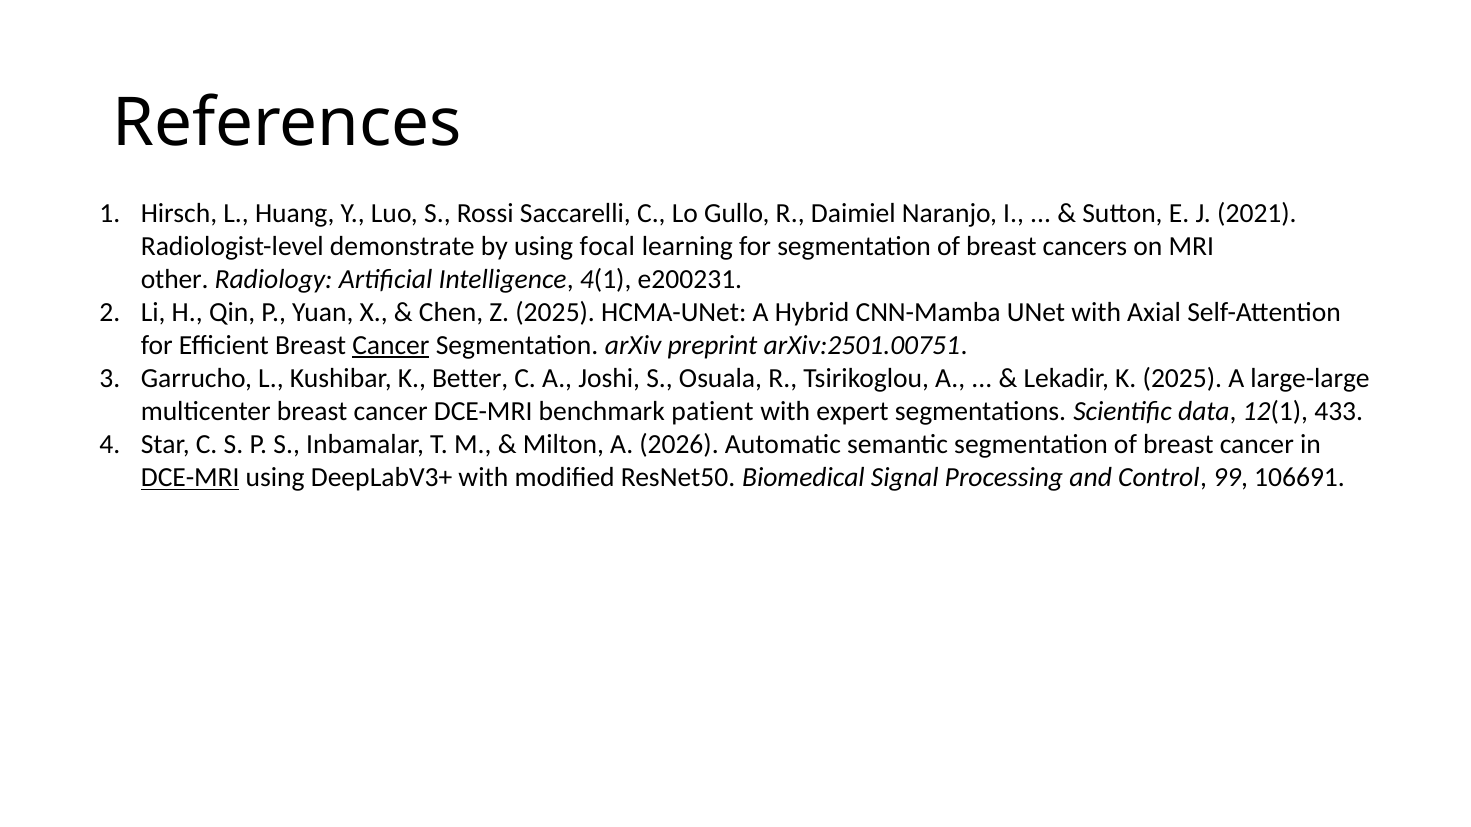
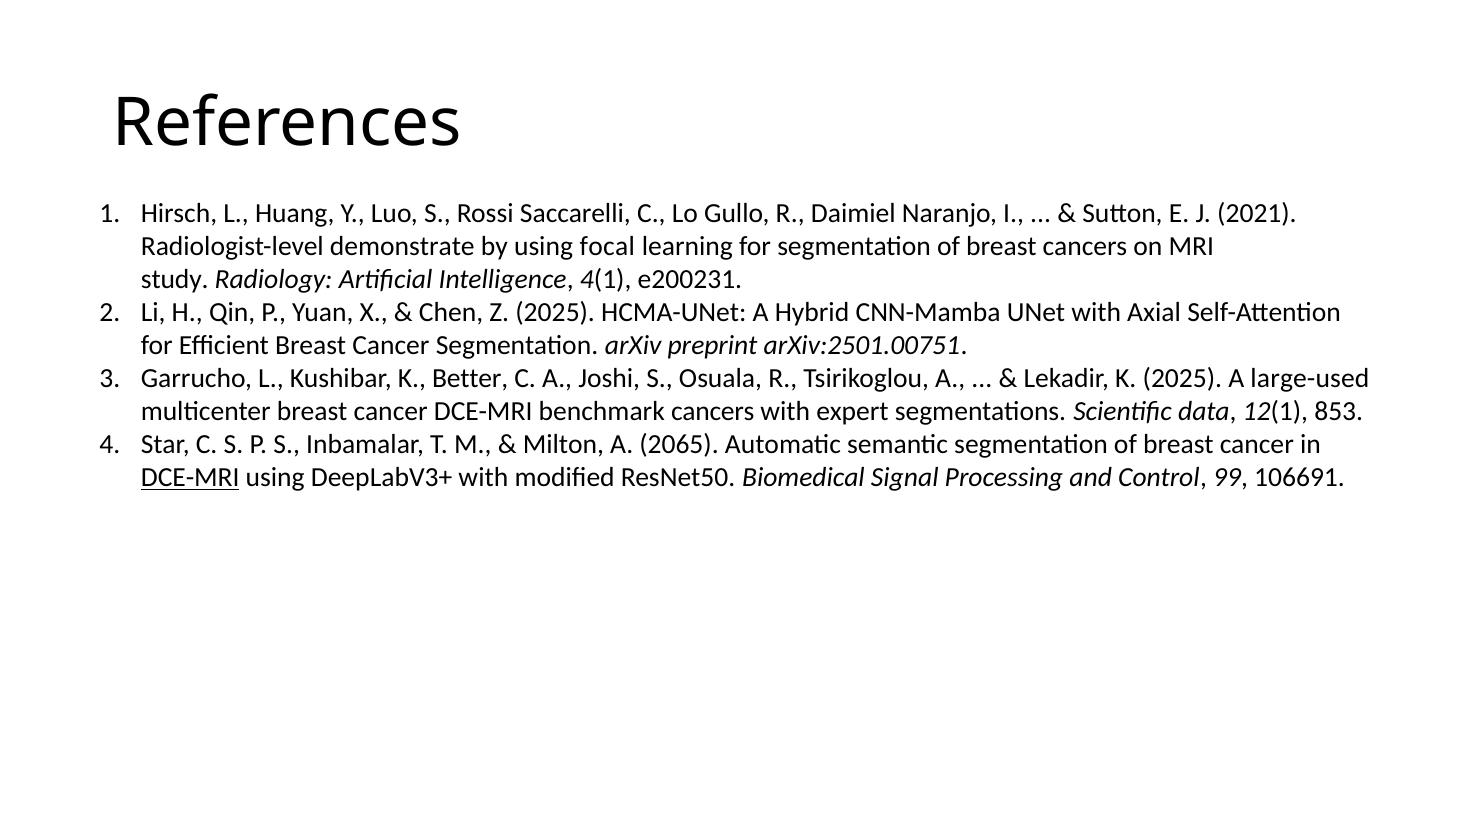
other: other -> study
Cancer at (391, 345) underline: present -> none
large-large: large-large -> large-used
benchmark patient: patient -> cancers
433: 433 -> 853
2026: 2026 -> 2065
